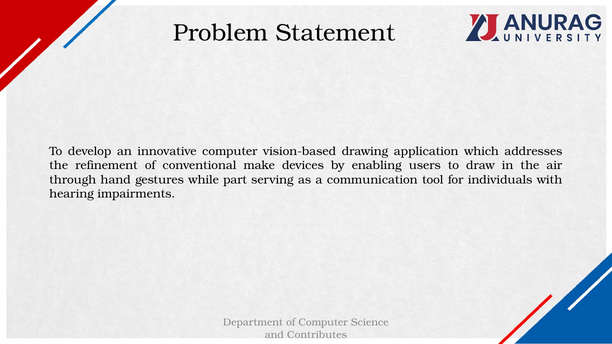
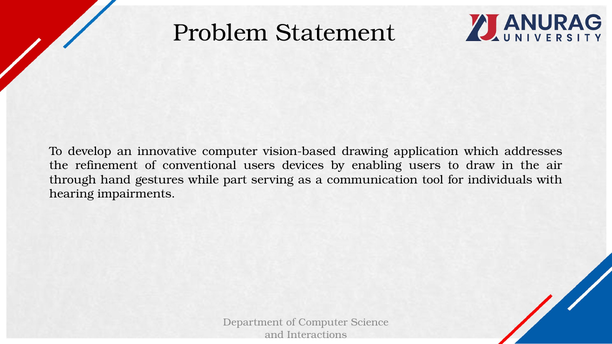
conventional make: make -> users
Contributes: Contributes -> Interactions
